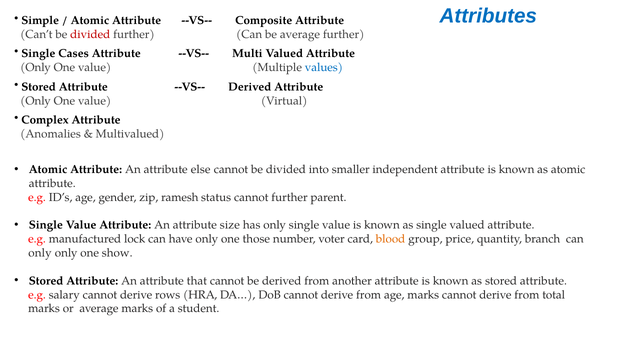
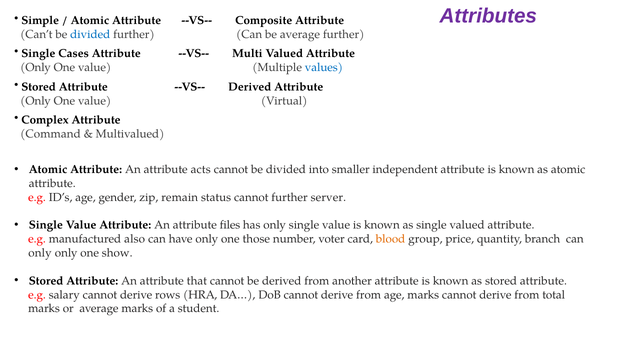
Attributes colour: blue -> purple
divided at (90, 34) colour: red -> blue
Anomalies: Anomalies -> Command
else: else -> acts
ramesh: ramesh -> remain
parent: parent -> server
size: size -> files
lock: lock -> also
